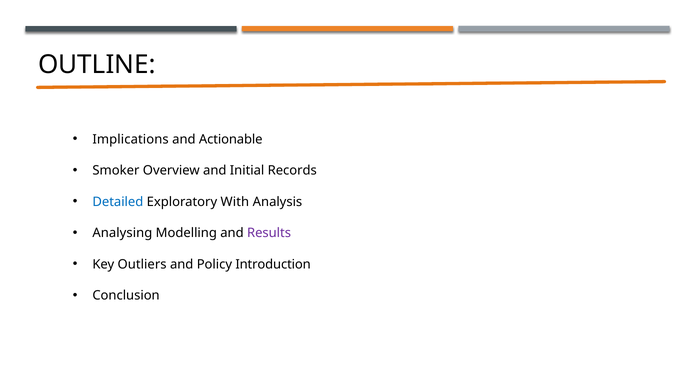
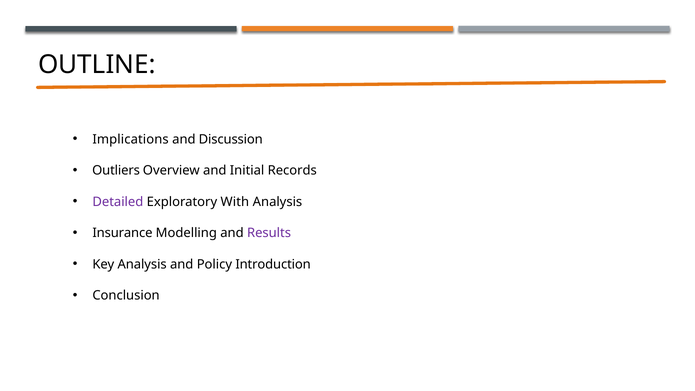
Actionable: Actionable -> Discussion
Smoker: Smoker -> Outliers
Detailed colour: blue -> purple
Analysing: Analysing -> Insurance
Key Outliers: Outliers -> Analysis
